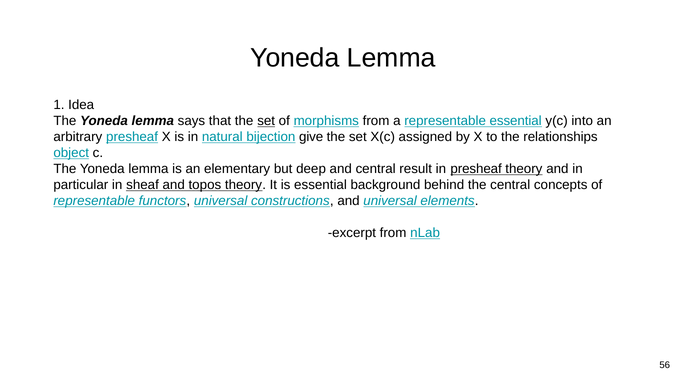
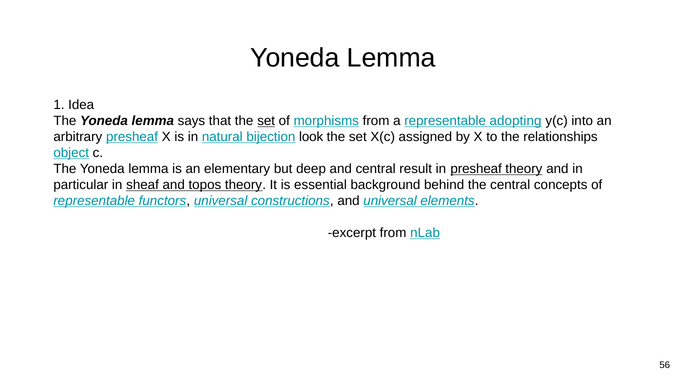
representable essential: essential -> adopting
give: give -> look
